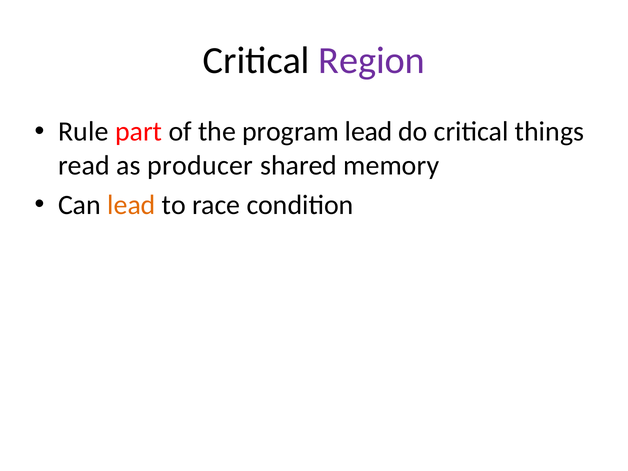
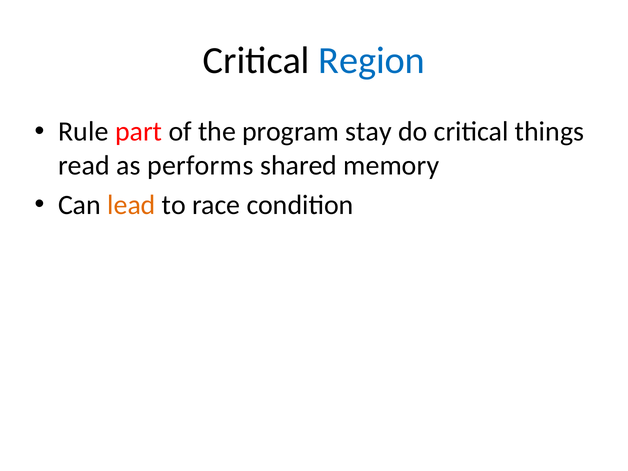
Region colour: purple -> blue
program lead: lead -> stay
producer: producer -> performs
